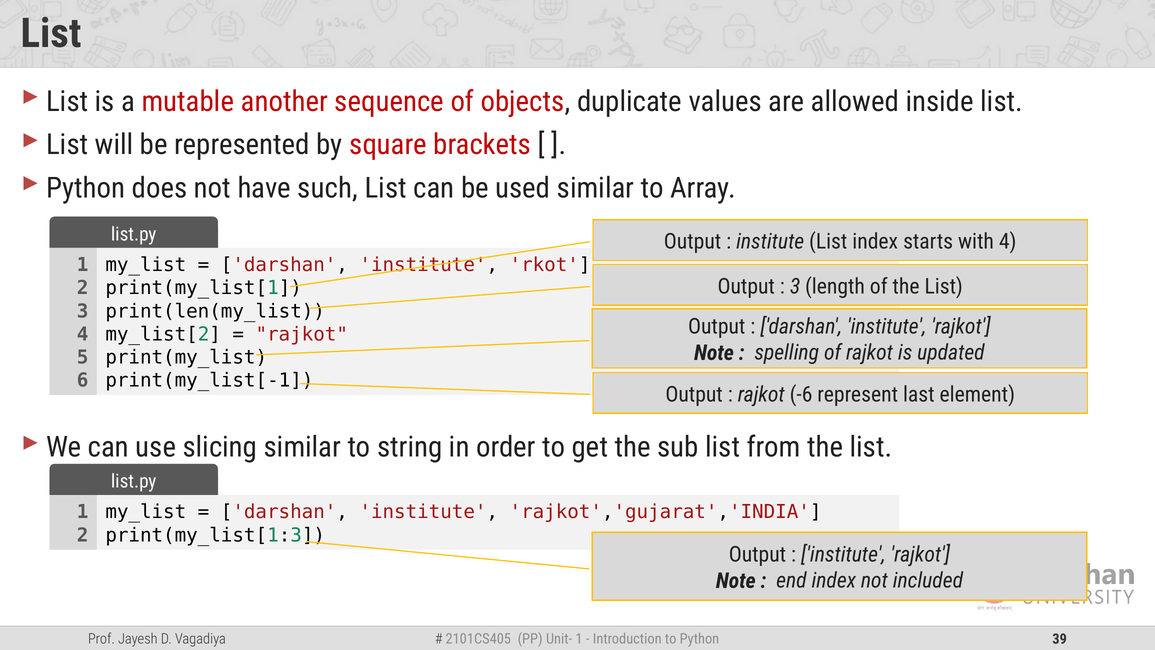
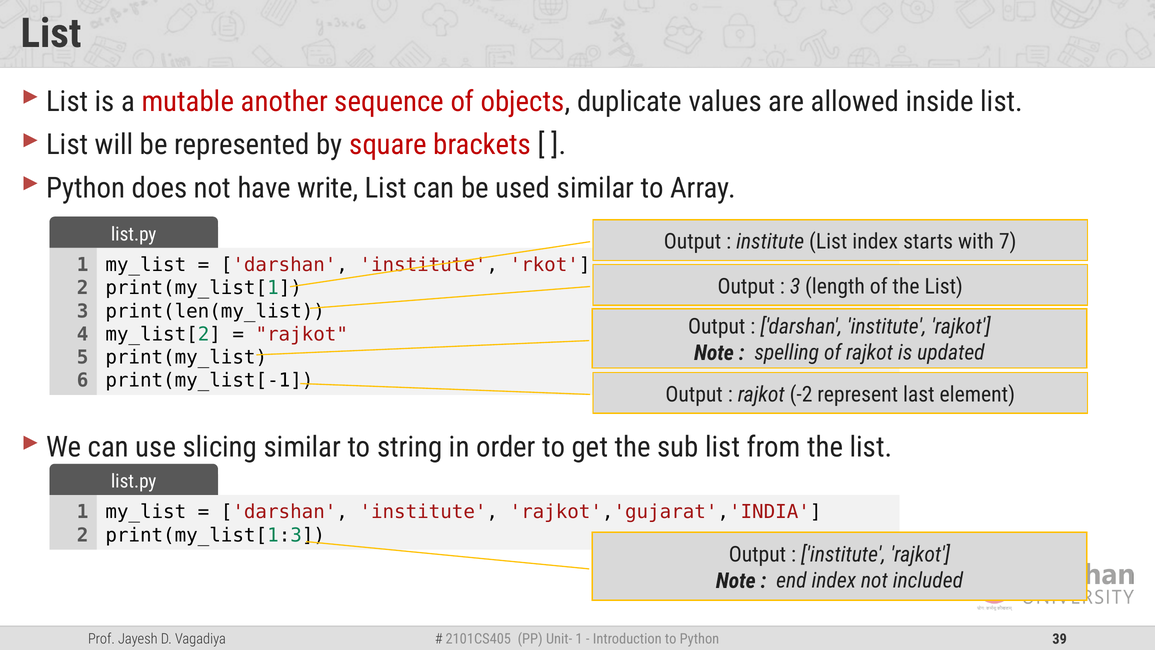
such: such -> write
with 4: 4 -> 7
-6: -6 -> -2
